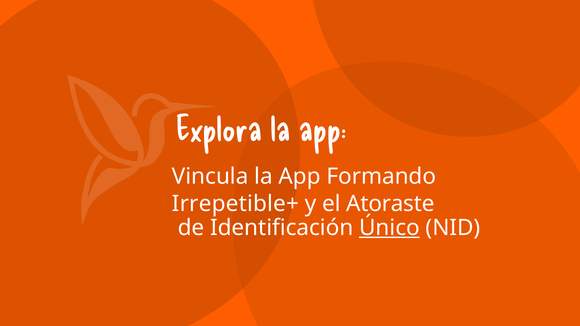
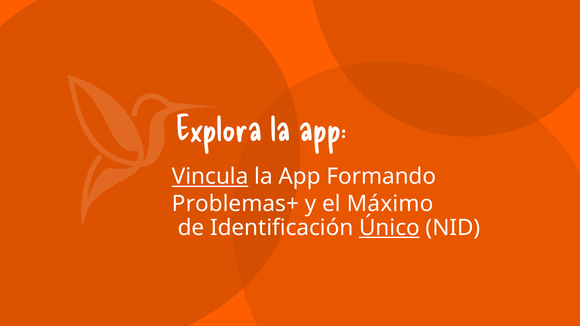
Vincula underline: none -> present
Irrepetible+: Irrepetible+ -> Problemas+
Atoraste: Atoraste -> Máximo
